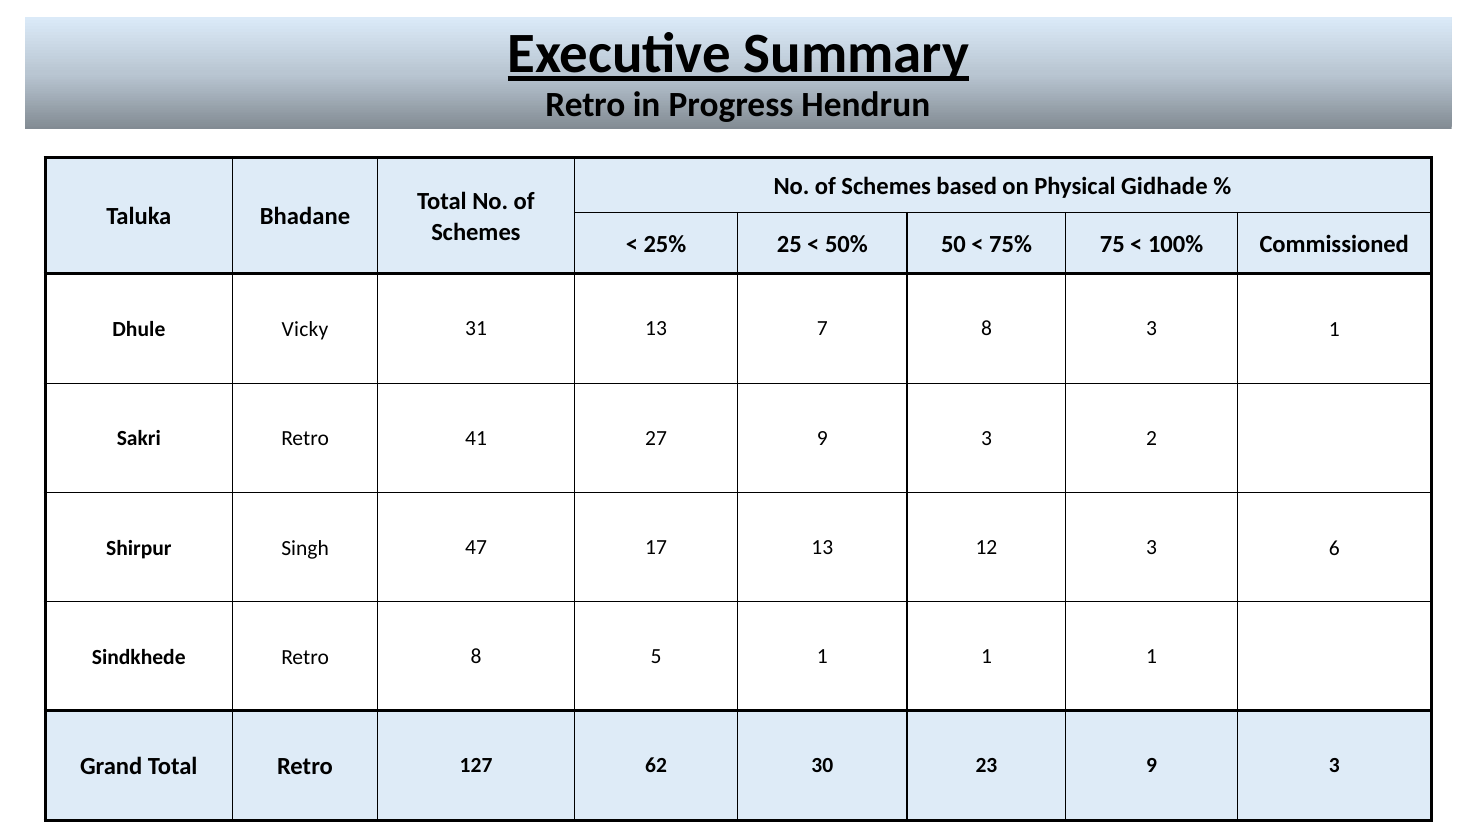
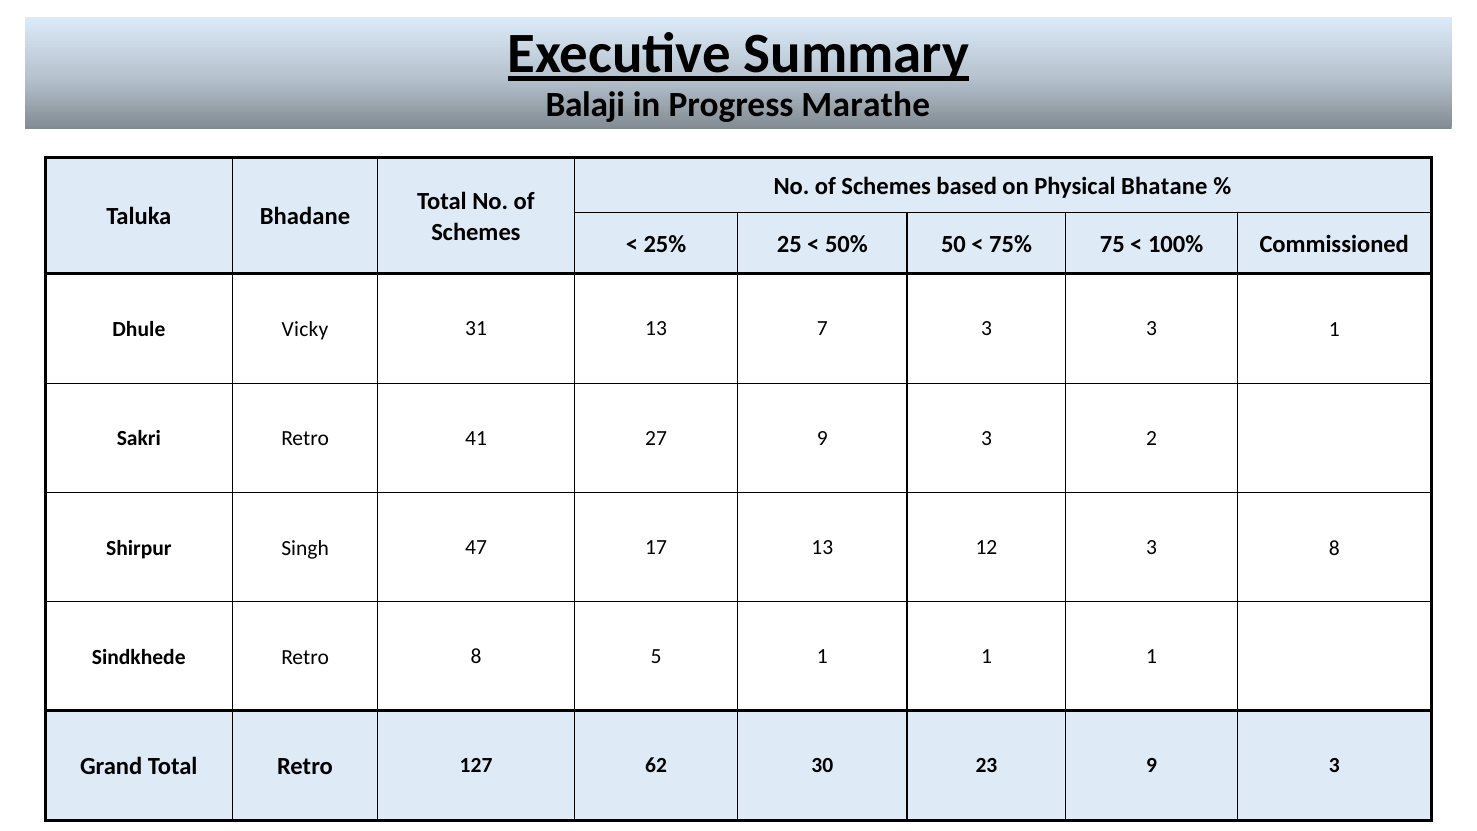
Retro at (585, 105): Retro -> Balaji
Hendrun: Hendrun -> Marathe
Gidhade: Gidhade -> Bhatane
7 8: 8 -> 3
3 6: 6 -> 8
